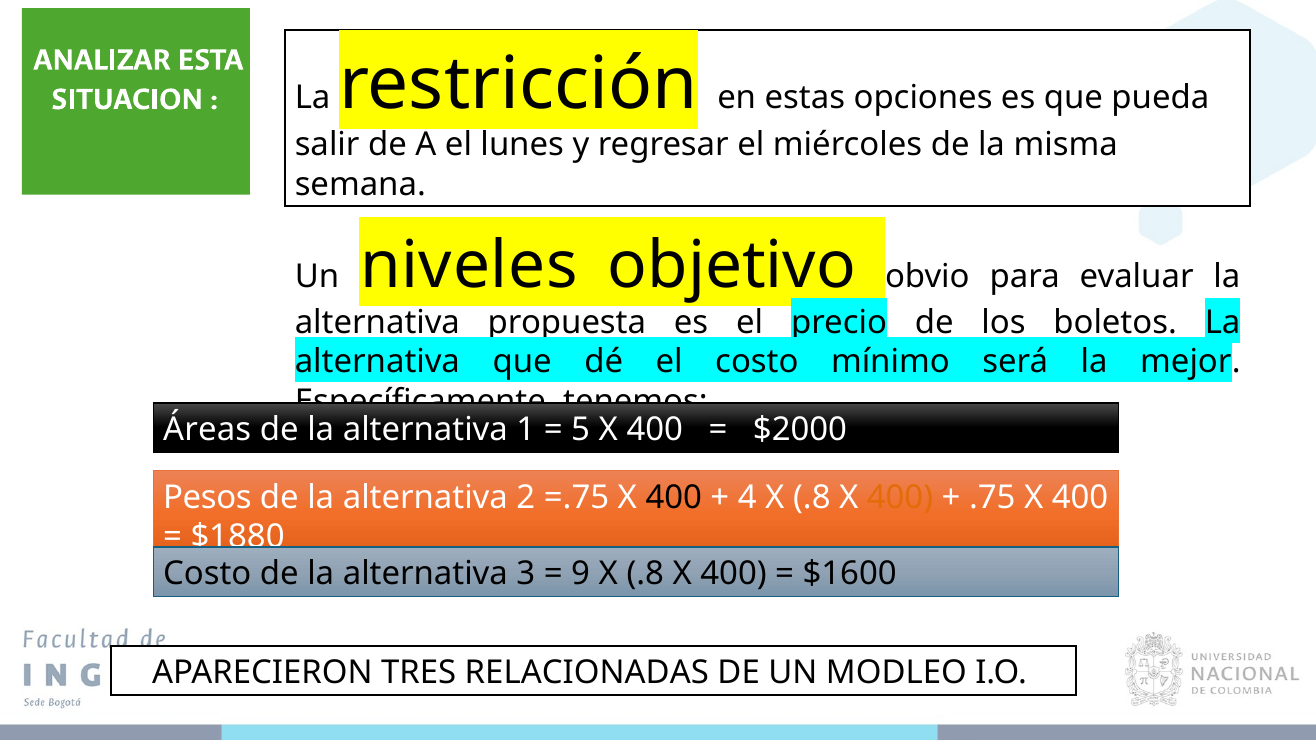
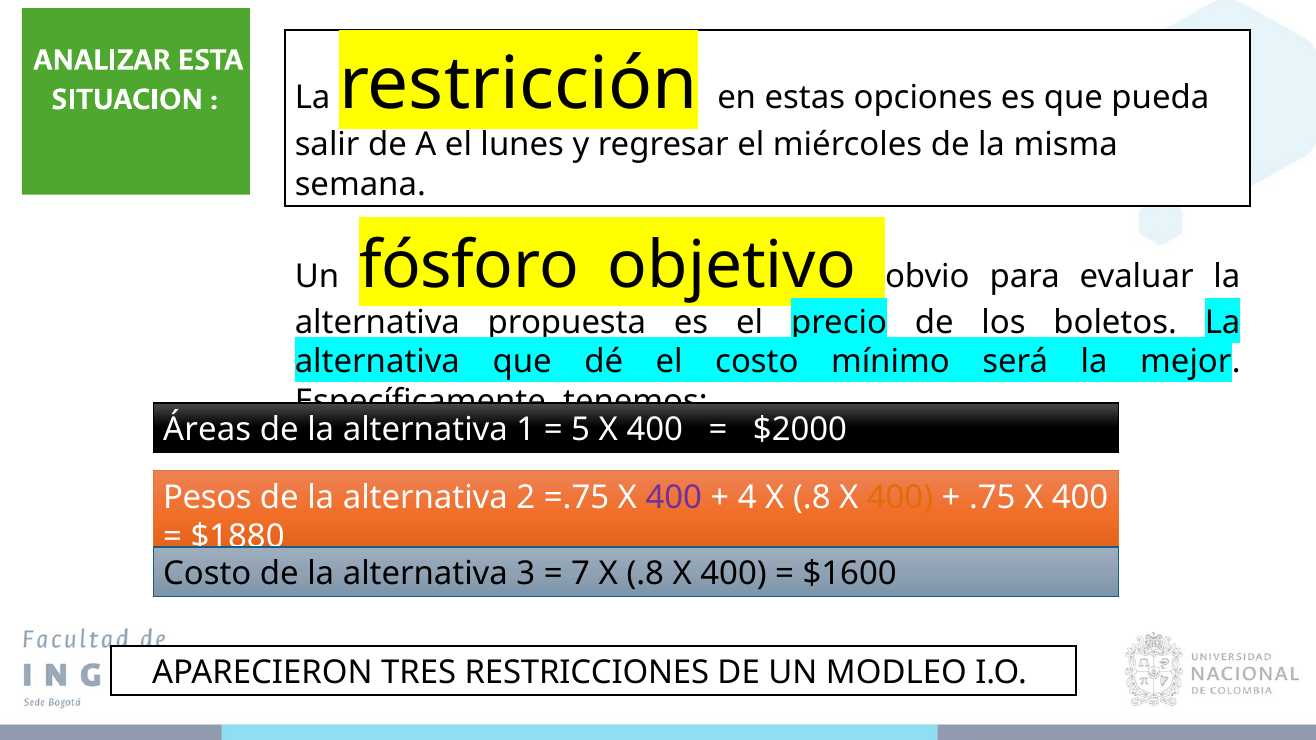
niveles: niveles -> fósforo
400 at (674, 497) colour: black -> purple
9: 9 -> 7
RELACIONADAS: RELACIONADAS -> RESTRICCIONES
